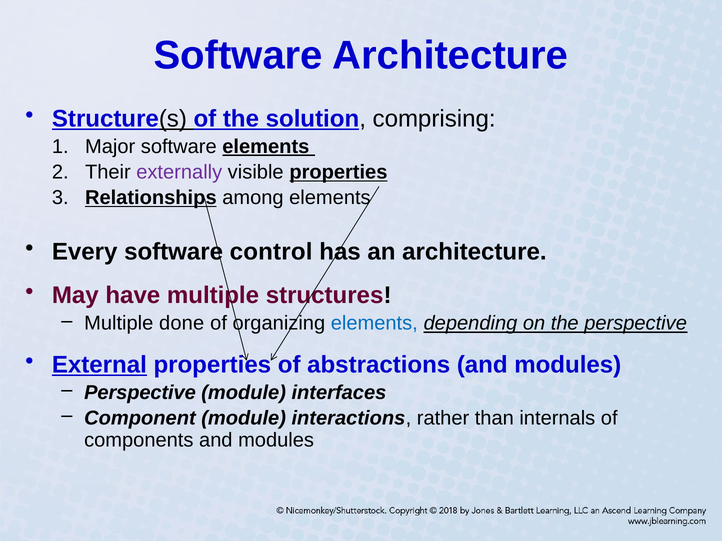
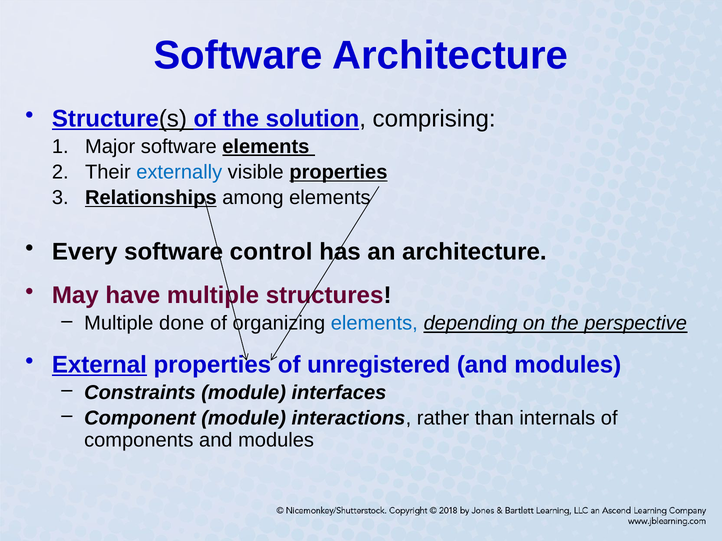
externally colour: purple -> blue
abstractions: abstractions -> unregistered
Perspective at (140, 393): Perspective -> Constraints
